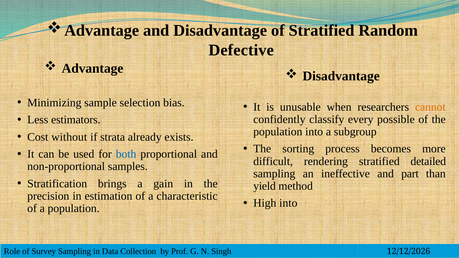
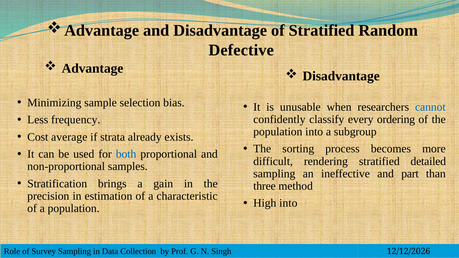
cannot colour: orange -> blue
estimators: estimators -> frequency
possible: possible -> ordering
without: without -> average
yield: yield -> three
